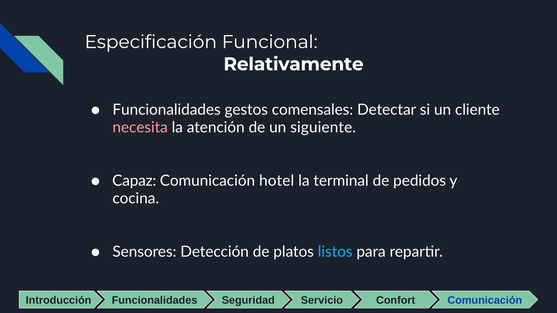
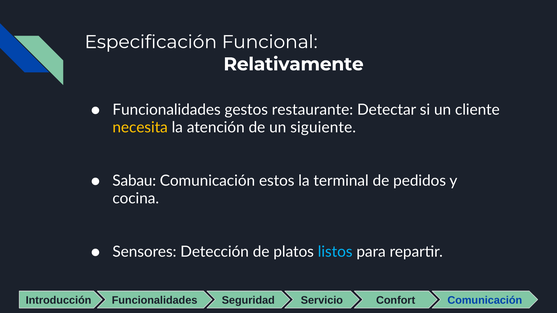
comensales: comensales -> restaurante
necesita colour: pink -> yellow
Capaz: Capaz -> Sabau
hotel: hotel -> estos
